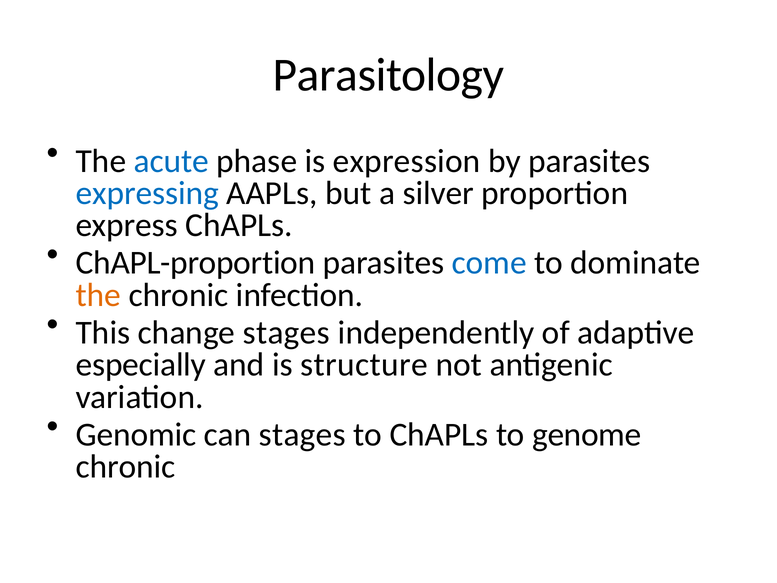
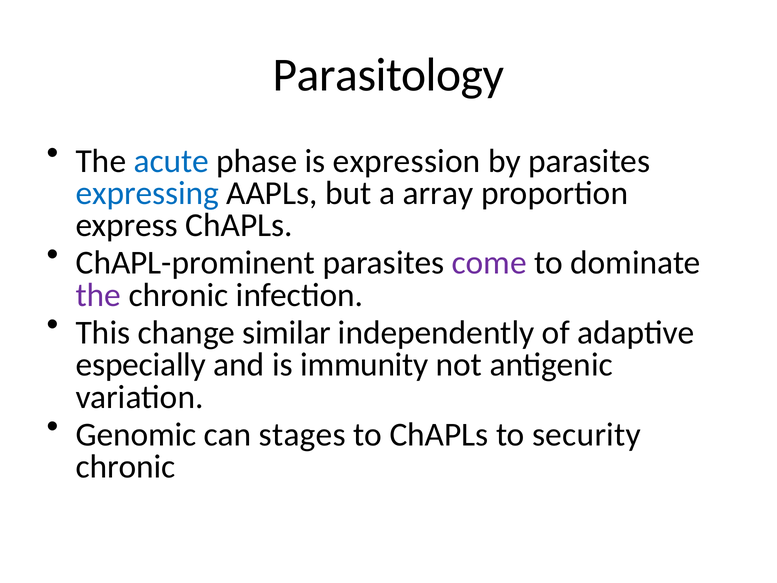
silver: silver -> array
ChAPL-proportion: ChAPL-proportion -> ChAPL-prominent
come colour: blue -> purple
the at (98, 295) colour: orange -> purple
change stages: stages -> similar
structure: structure -> immunity
genome: genome -> security
